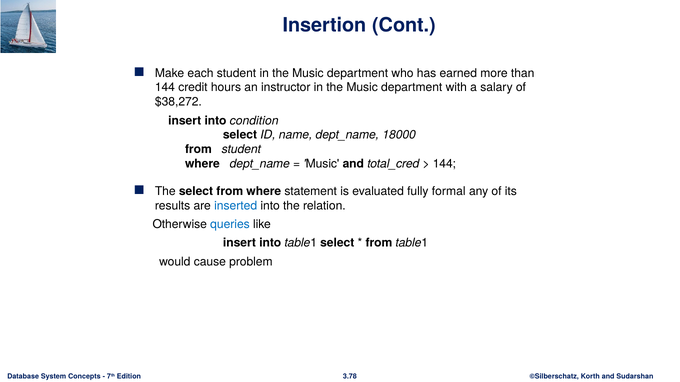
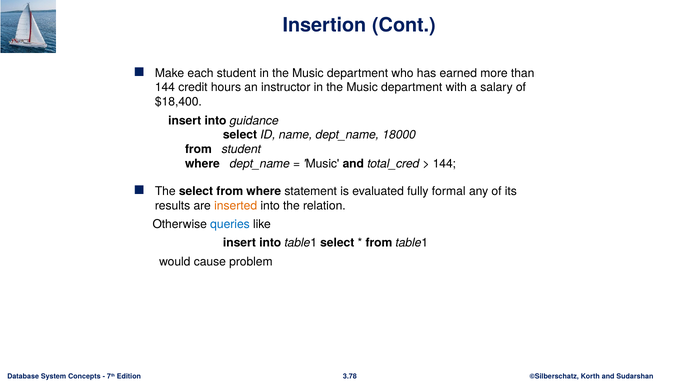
$38,272: $38,272 -> $18,400
condition: condition -> guidance
inserted colour: blue -> orange
